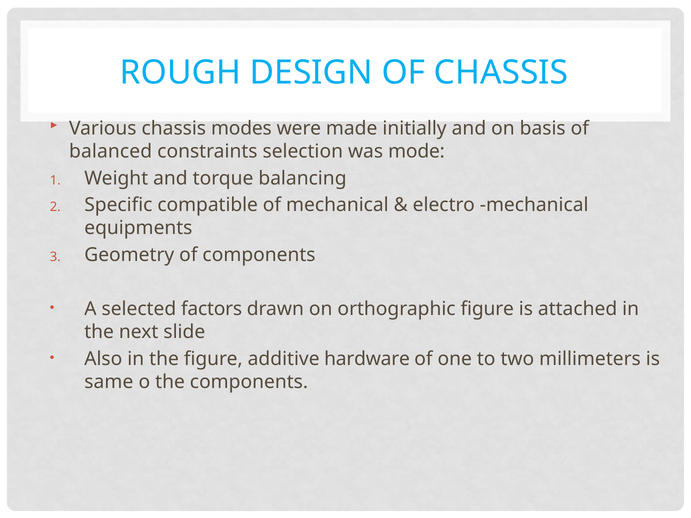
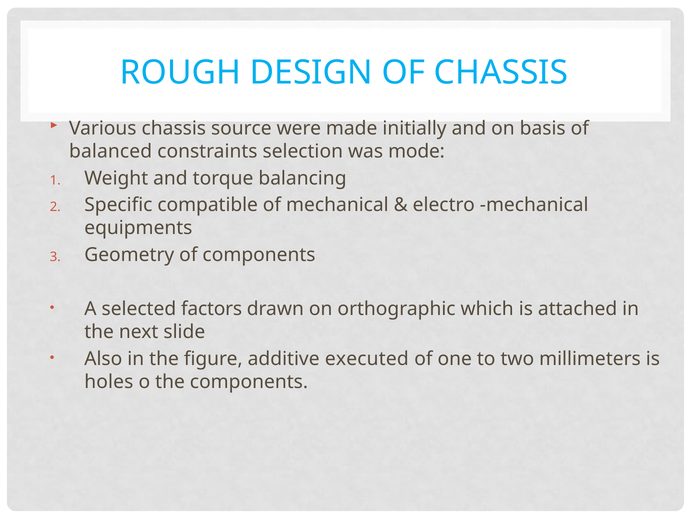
modes: modes -> source
orthographic figure: figure -> which
hardware: hardware -> executed
same: same -> holes
